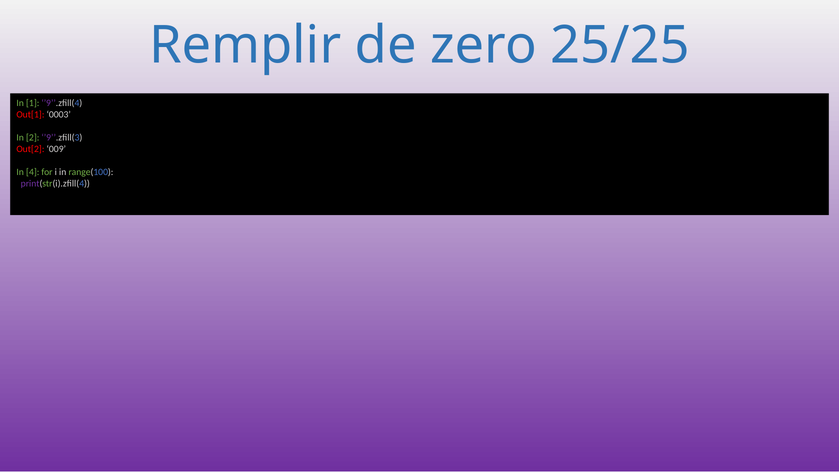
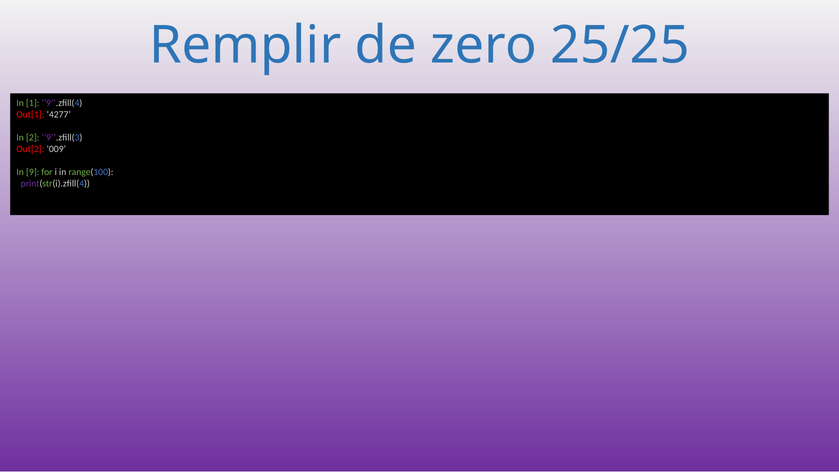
0003: 0003 -> 4277
4: 4 -> 9
